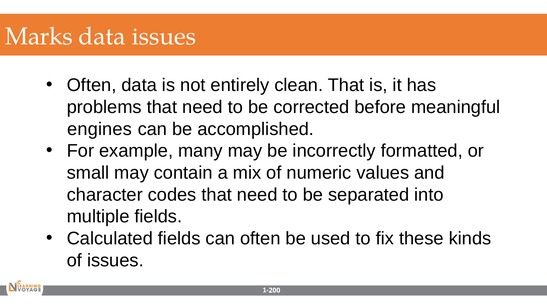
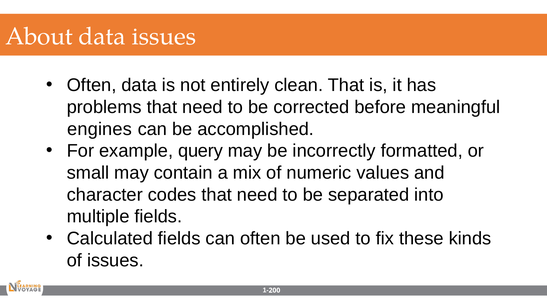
Marks: Marks -> About
many: many -> query
